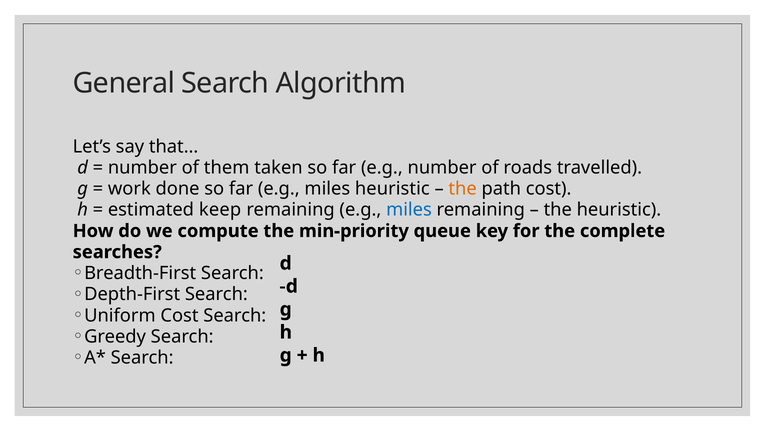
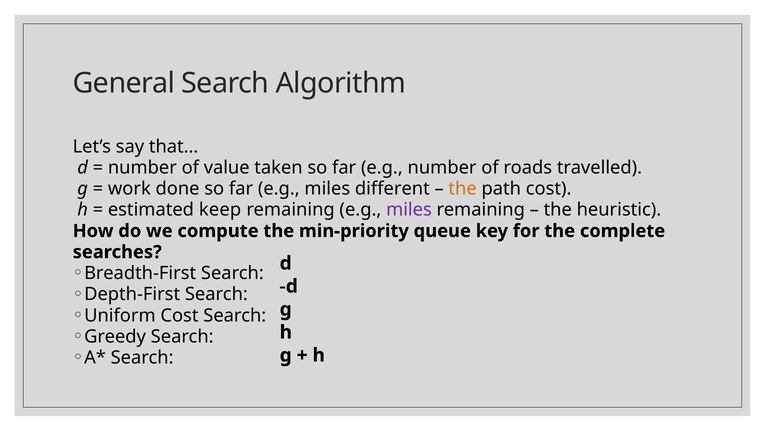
them: them -> value
miles heuristic: heuristic -> different
miles at (409, 210) colour: blue -> purple
